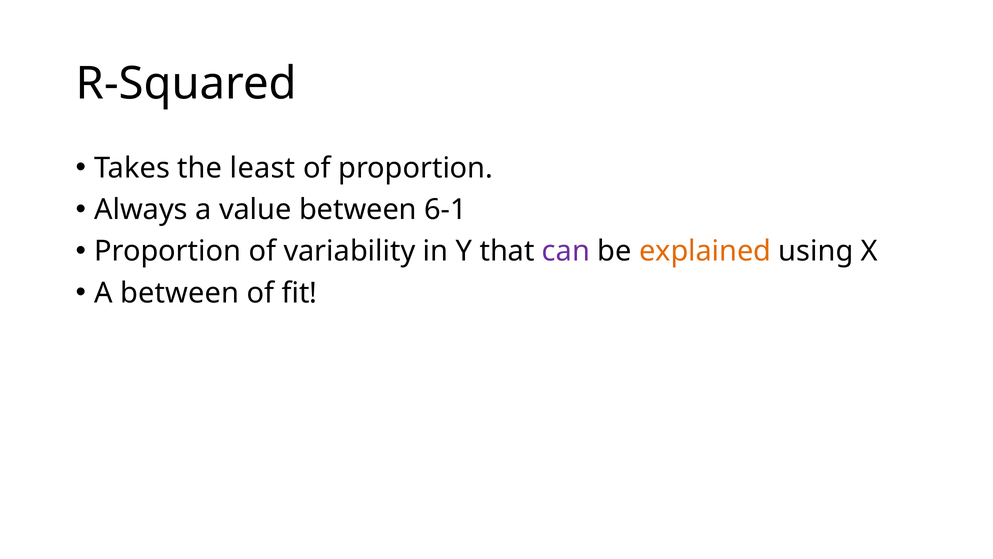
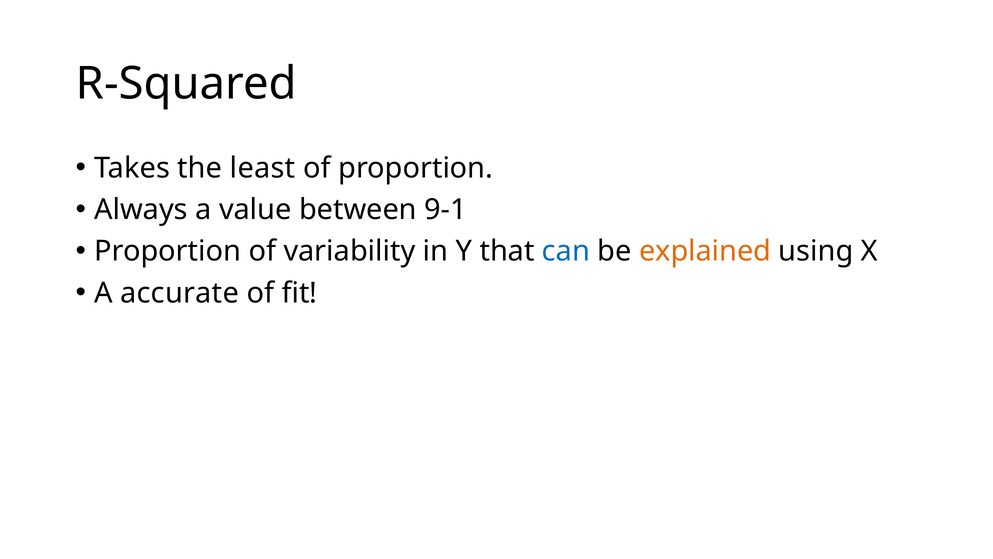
6-1: 6-1 -> 9-1
can colour: purple -> blue
A between: between -> accurate
